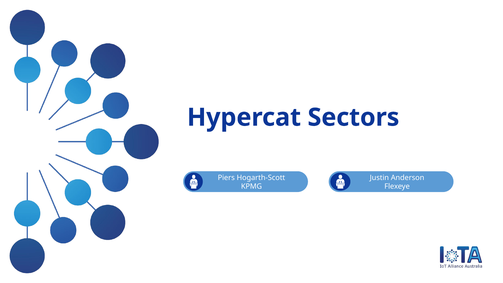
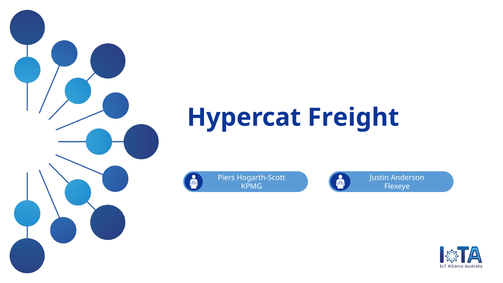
Sectors: Sectors -> Freight
